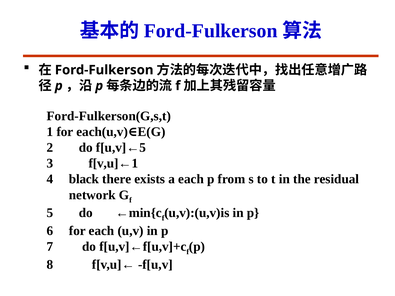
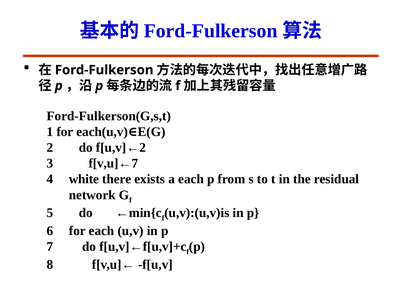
f[u,v]←5: f[u,v]←5 -> f[u,v]←2
f[v,u]←1: f[v,u]←1 -> f[v,u]←7
black: black -> white
